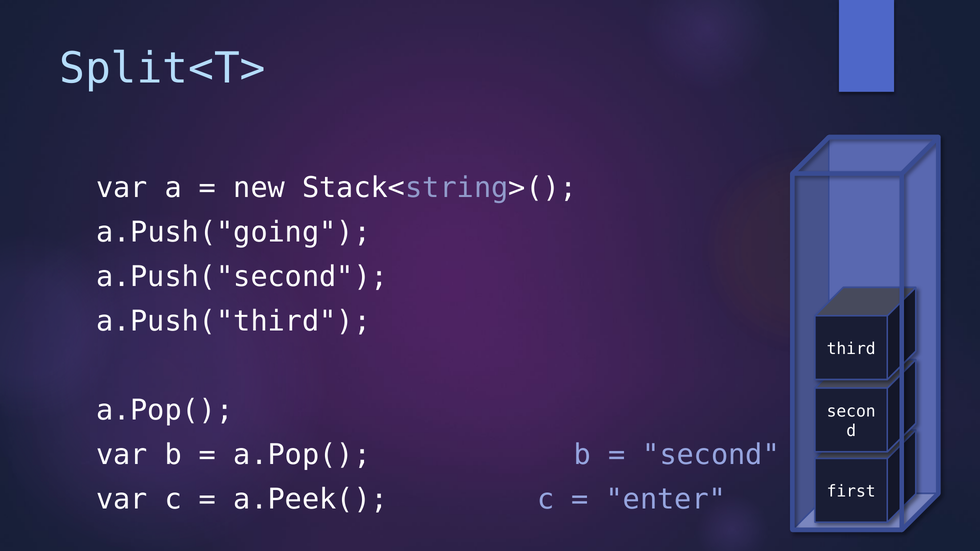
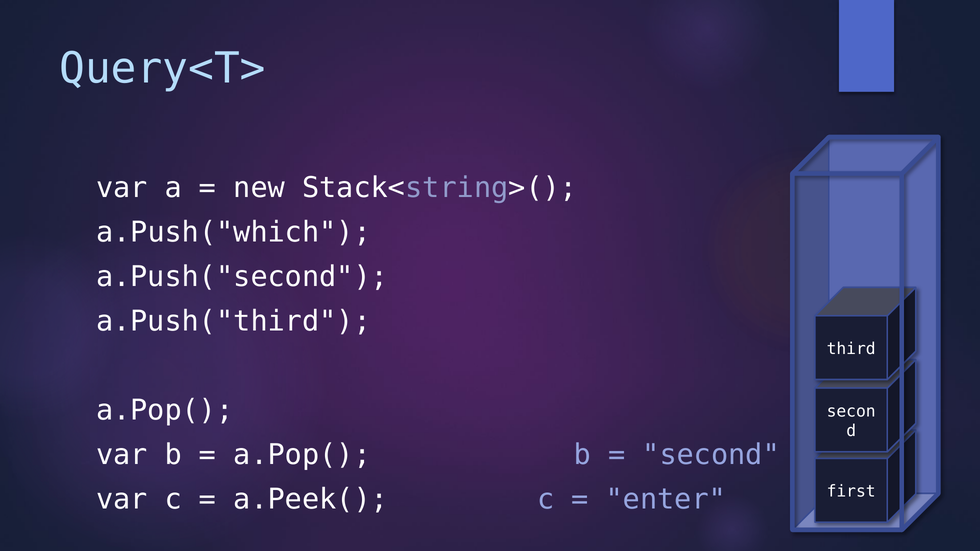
Split<T>: Split<T> -> Query<T>
a.Push("going: a.Push("going -> a.Push("which
